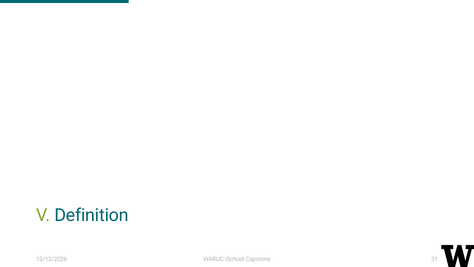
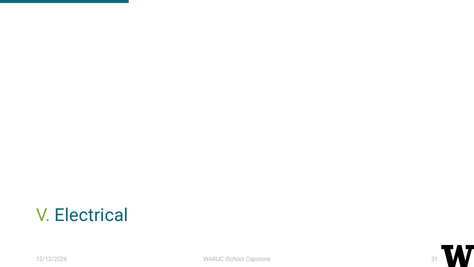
Definition: Definition -> Electrical
